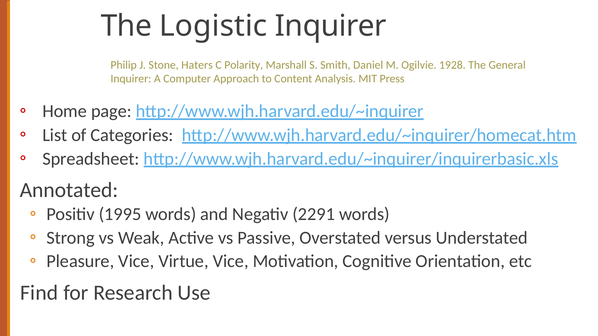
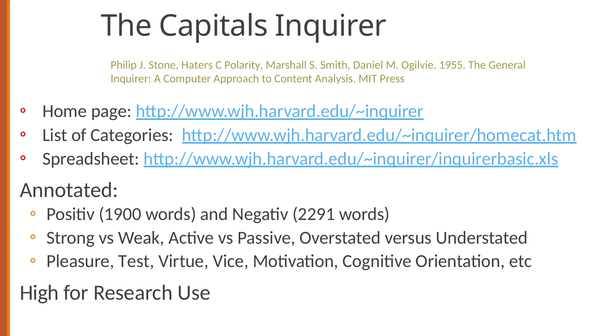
Logistic: Logistic -> Capitals
1928: 1928 -> 1955
1995: 1995 -> 1900
Pleasure Vice: Vice -> Test
Find: Find -> High
